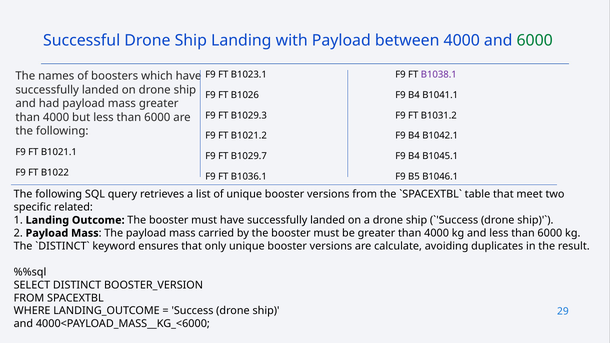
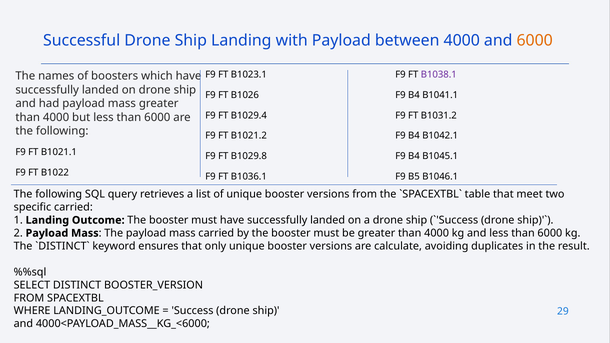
6000 at (535, 41) colour: green -> orange
B1029.3: B1029.3 -> B1029.4
B1029.7: B1029.7 -> B1029.8
specific related: related -> carried
